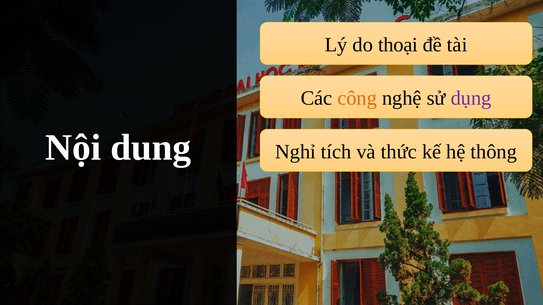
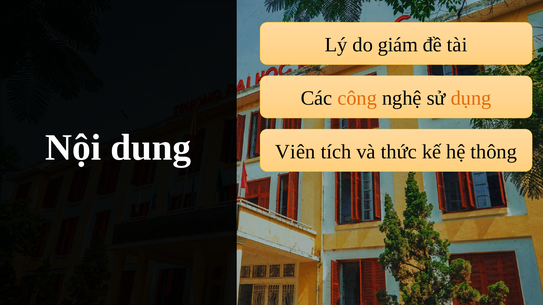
thoại: thoại -> giám
dụng colour: purple -> orange
Nghỉ: Nghỉ -> Viên
